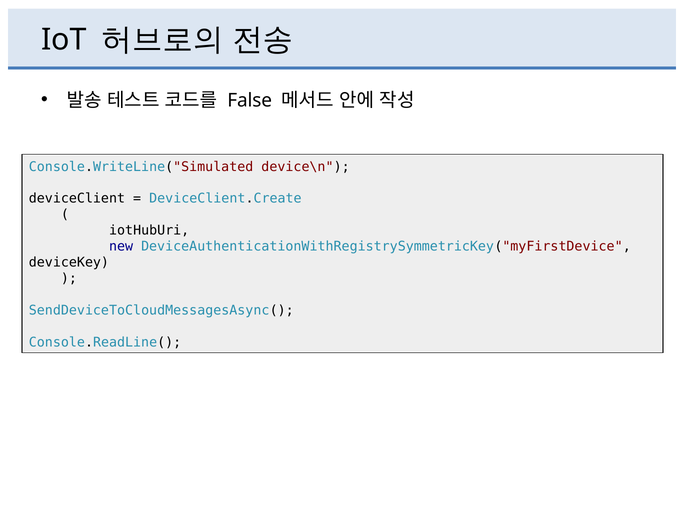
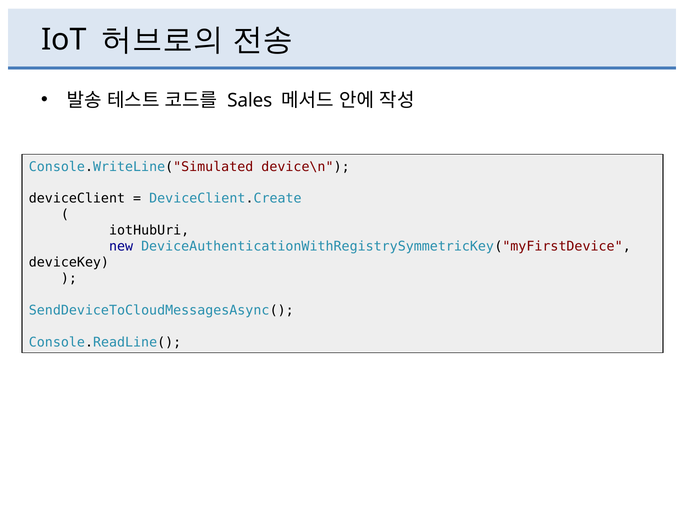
False: False -> Sales
